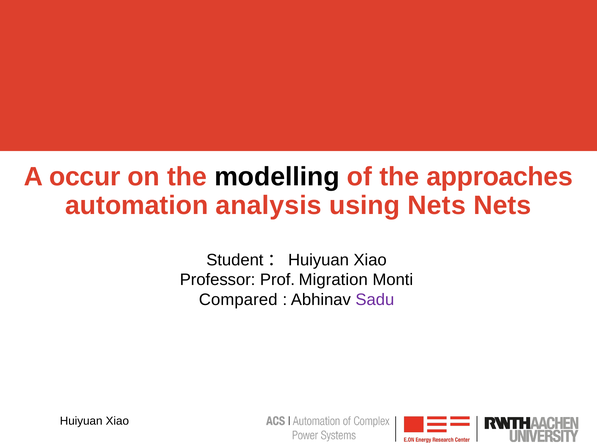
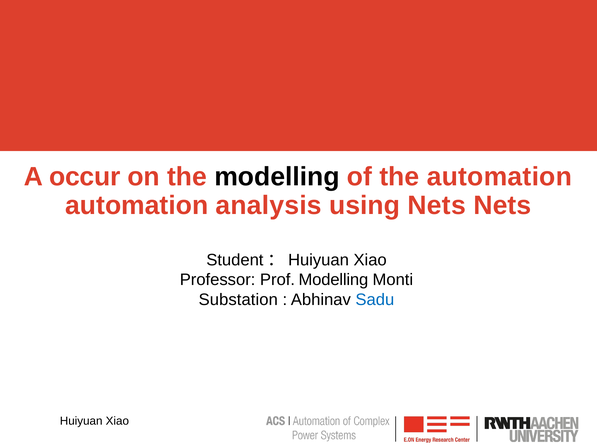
the approaches: approaches -> automation
Prof Migration: Migration -> Modelling
Compared: Compared -> Substation
Sadu colour: purple -> blue
